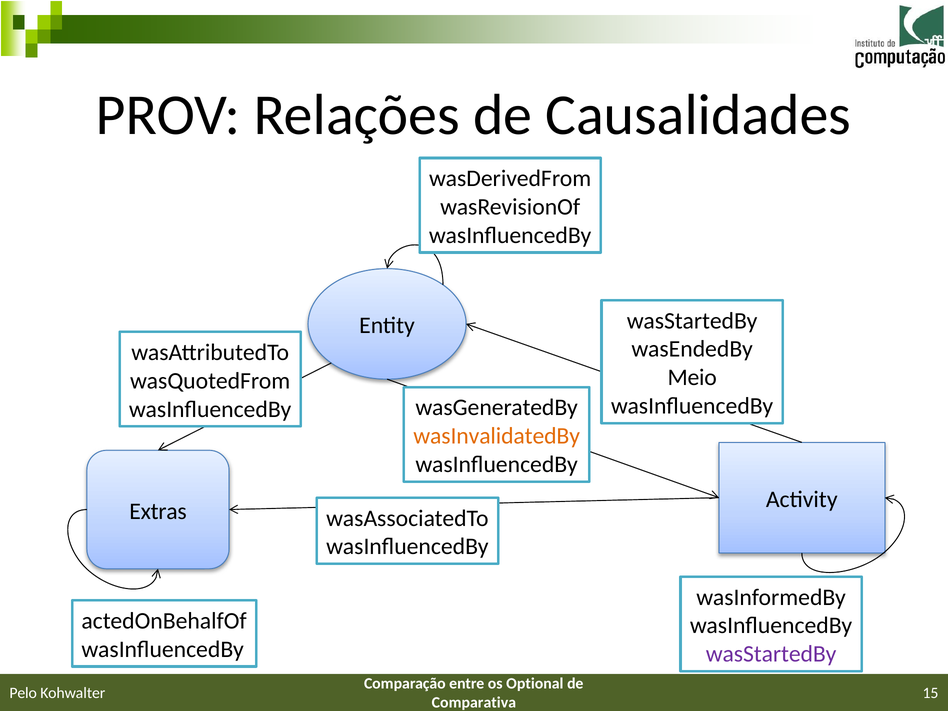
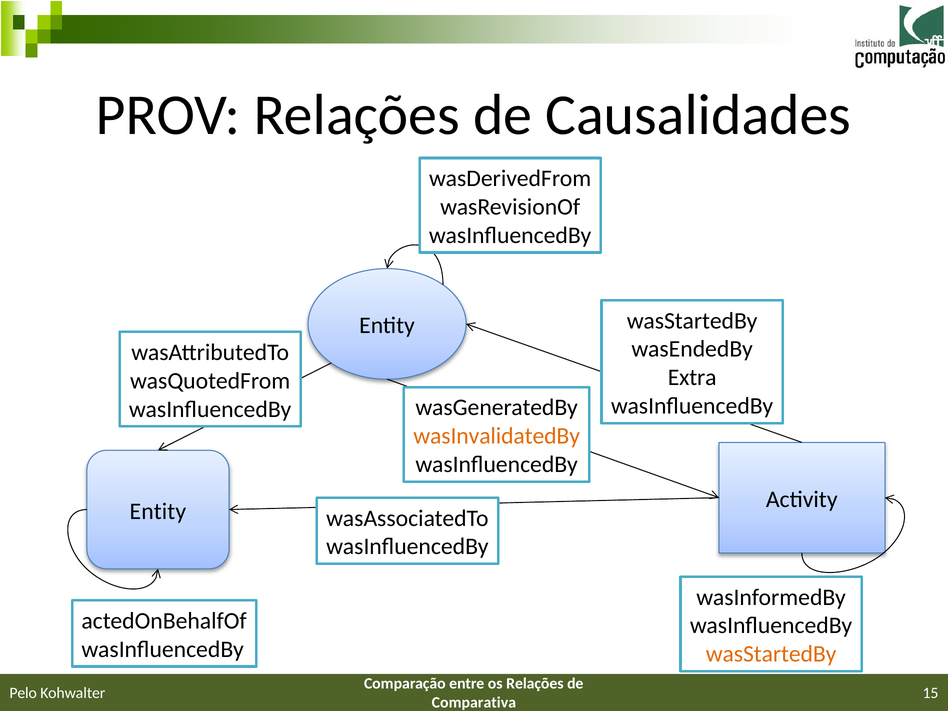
Meio: Meio -> Extra
Extras at (158, 511): Extras -> Entity
wasStartedBy at (771, 654) colour: purple -> orange
os Optional: Optional -> Relações
